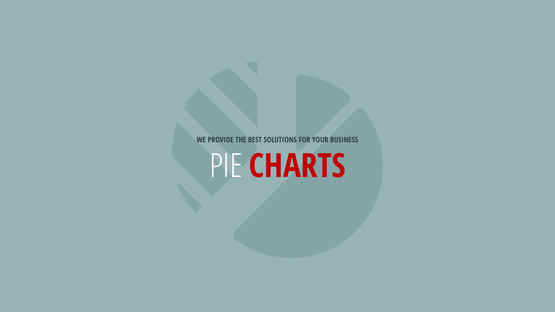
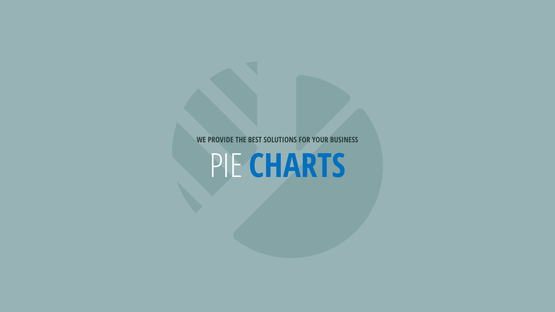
CHARTS colour: red -> blue
